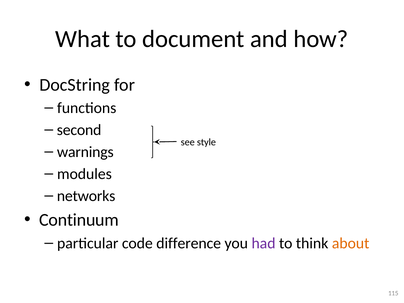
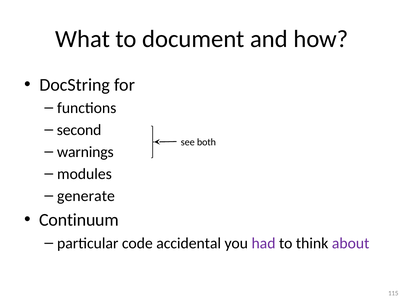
style: style -> both
networks: networks -> generate
difference: difference -> accidental
about colour: orange -> purple
